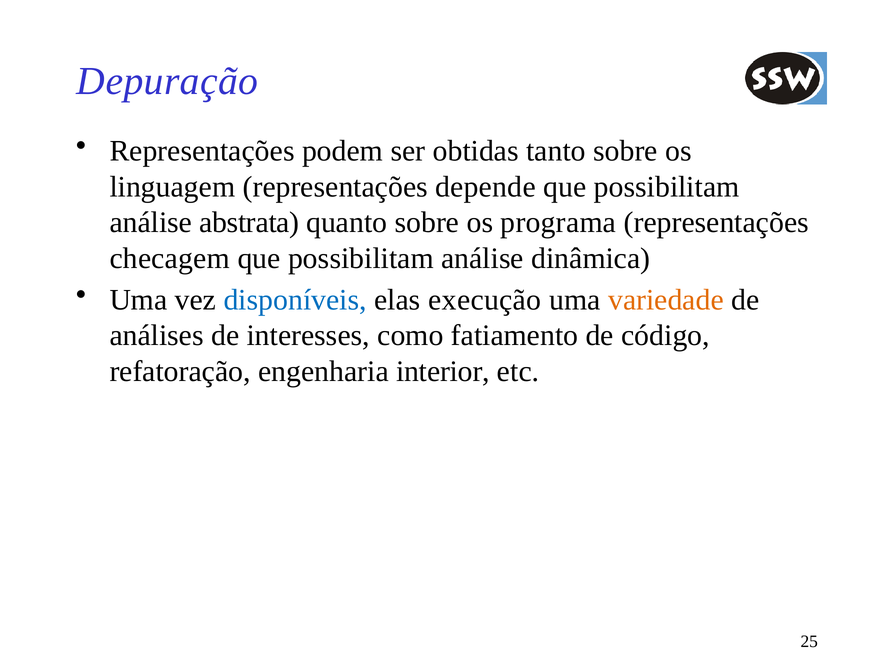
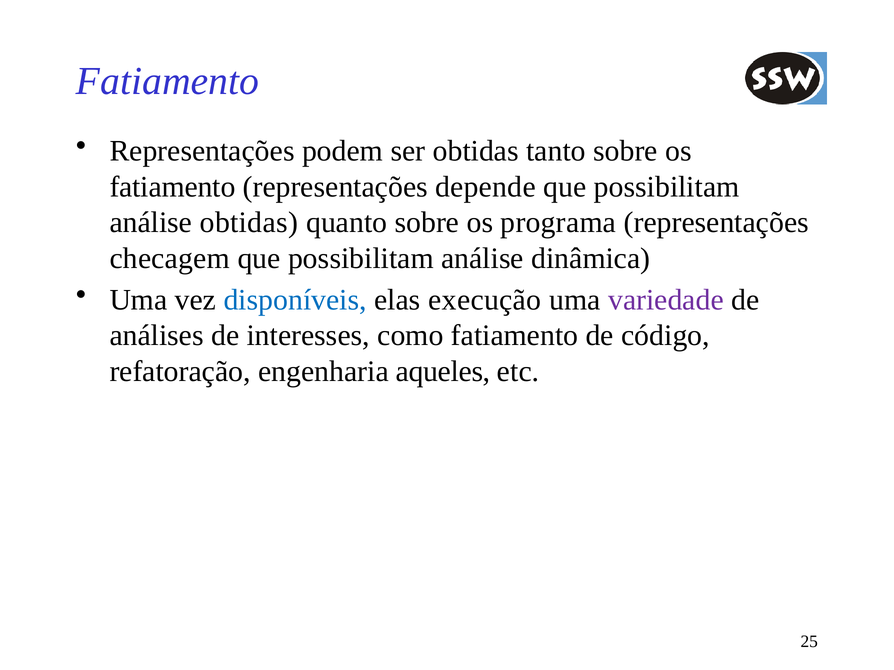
Depuração at (167, 81): Depuração -> Fatiamento
linguagem at (172, 187): linguagem -> fatiamento
análise abstrata: abstrata -> obtidas
variedade colour: orange -> purple
interior: interior -> aqueles
